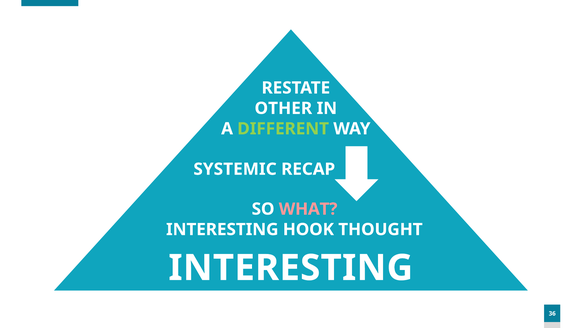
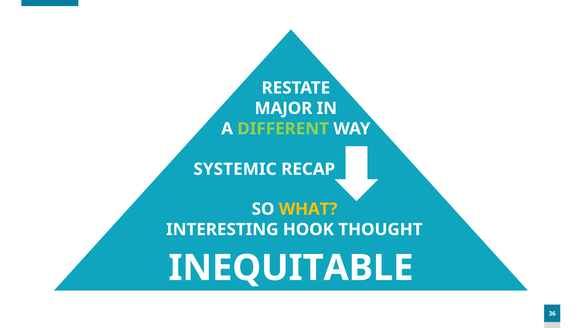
OTHER: OTHER -> MAJOR
WHAT colour: pink -> yellow
INTERESTING at (291, 268): INTERESTING -> INEQUITABLE
